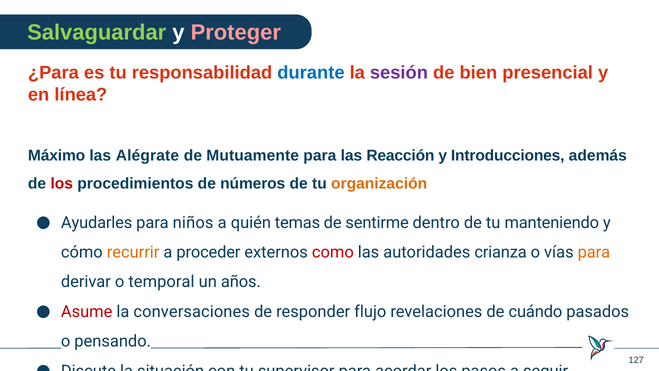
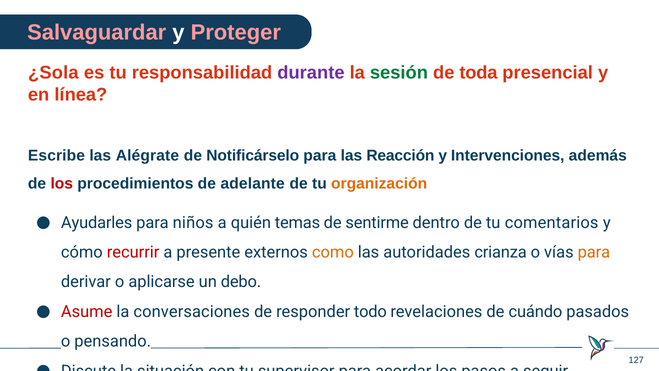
Salvaguardar colour: light green -> pink
¿Para: ¿Para -> ¿Sola
durante colour: blue -> purple
sesión colour: purple -> green
bien: bien -> toda
Máximo: Máximo -> Escribe
Mutuamente: Mutuamente -> Notificárselo
Introducciones: Introducciones -> Intervenciones
números: números -> adelante
manteniendo: manteniendo -> comentarios
recurrir colour: orange -> red
proceder: proceder -> presente
como colour: red -> orange
temporal: temporal -> aplicarse
años: años -> debo
flujo: flujo -> todo
